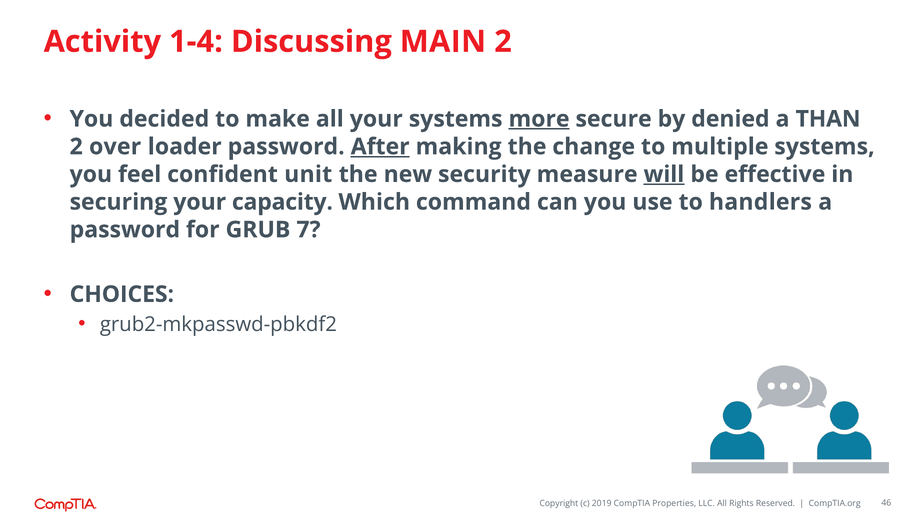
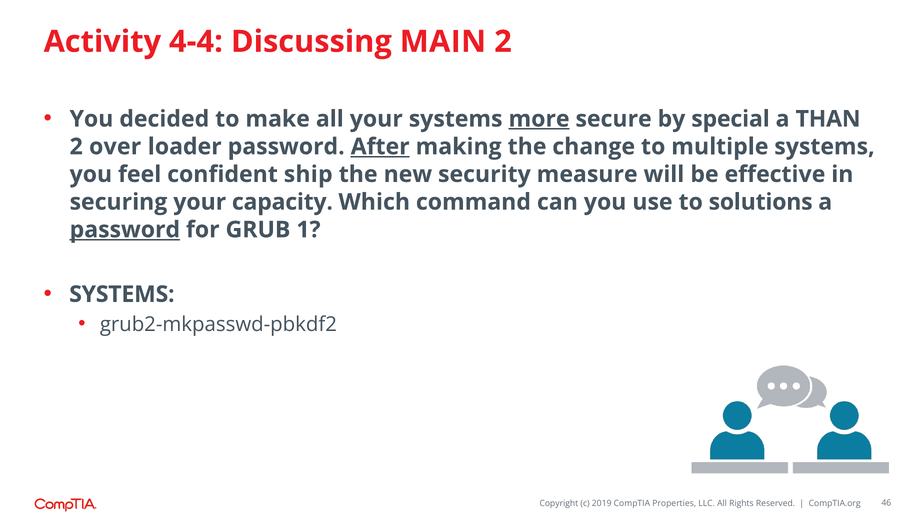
1-4: 1-4 -> 4-4
denied: denied -> special
unit: unit -> ship
will underline: present -> none
handlers: handlers -> solutions
password at (125, 230) underline: none -> present
7: 7 -> 1
CHOICES at (122, 294): CHOICES -> SYSTEMS
